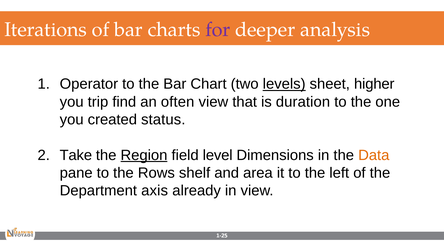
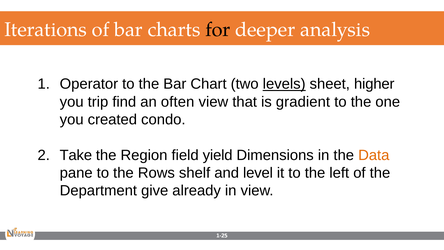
for colour: purple -> black
duration: duration -> gradient
status: status -> condo
Region underline: present -> none
level: level -> yield
area: area -> level
axis: axis -> give
